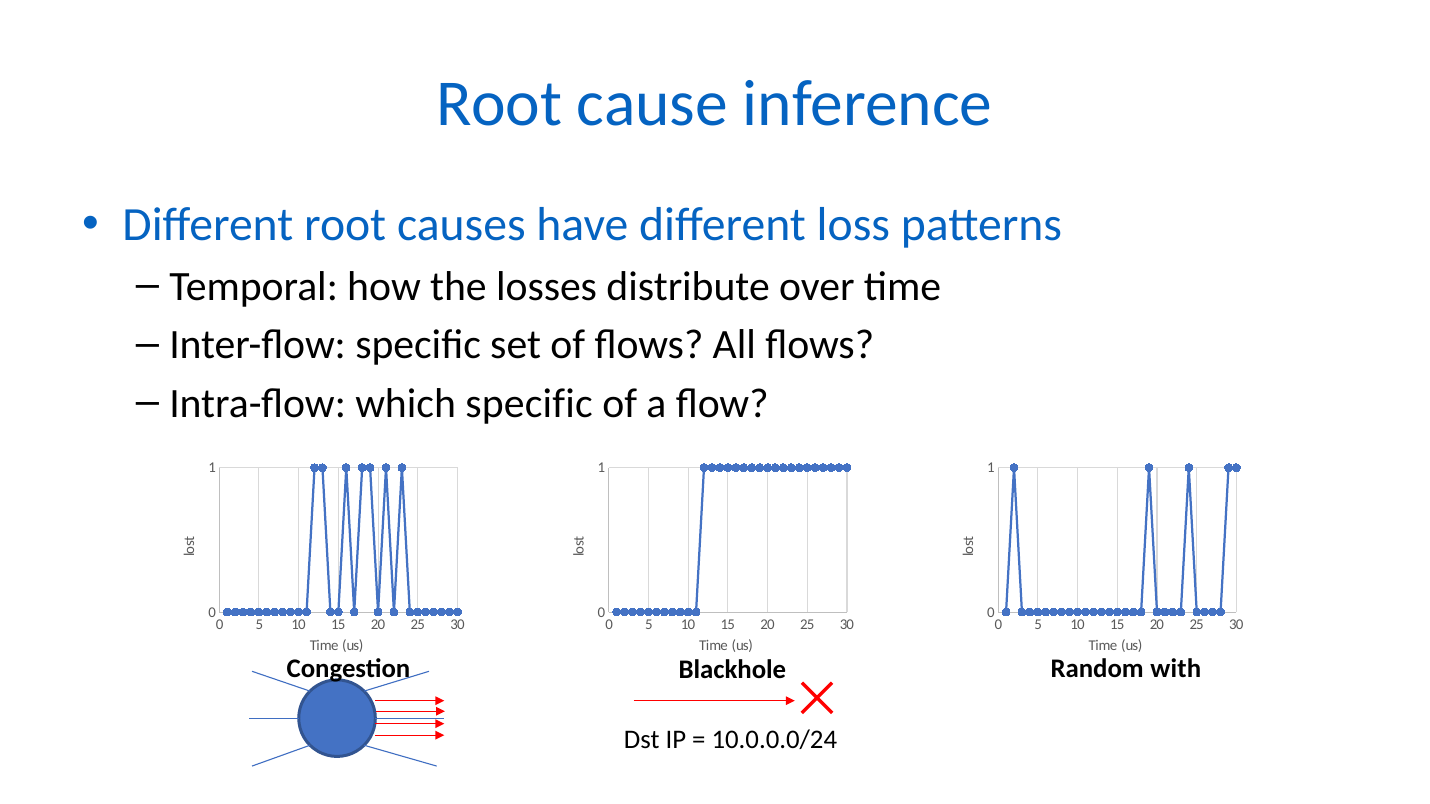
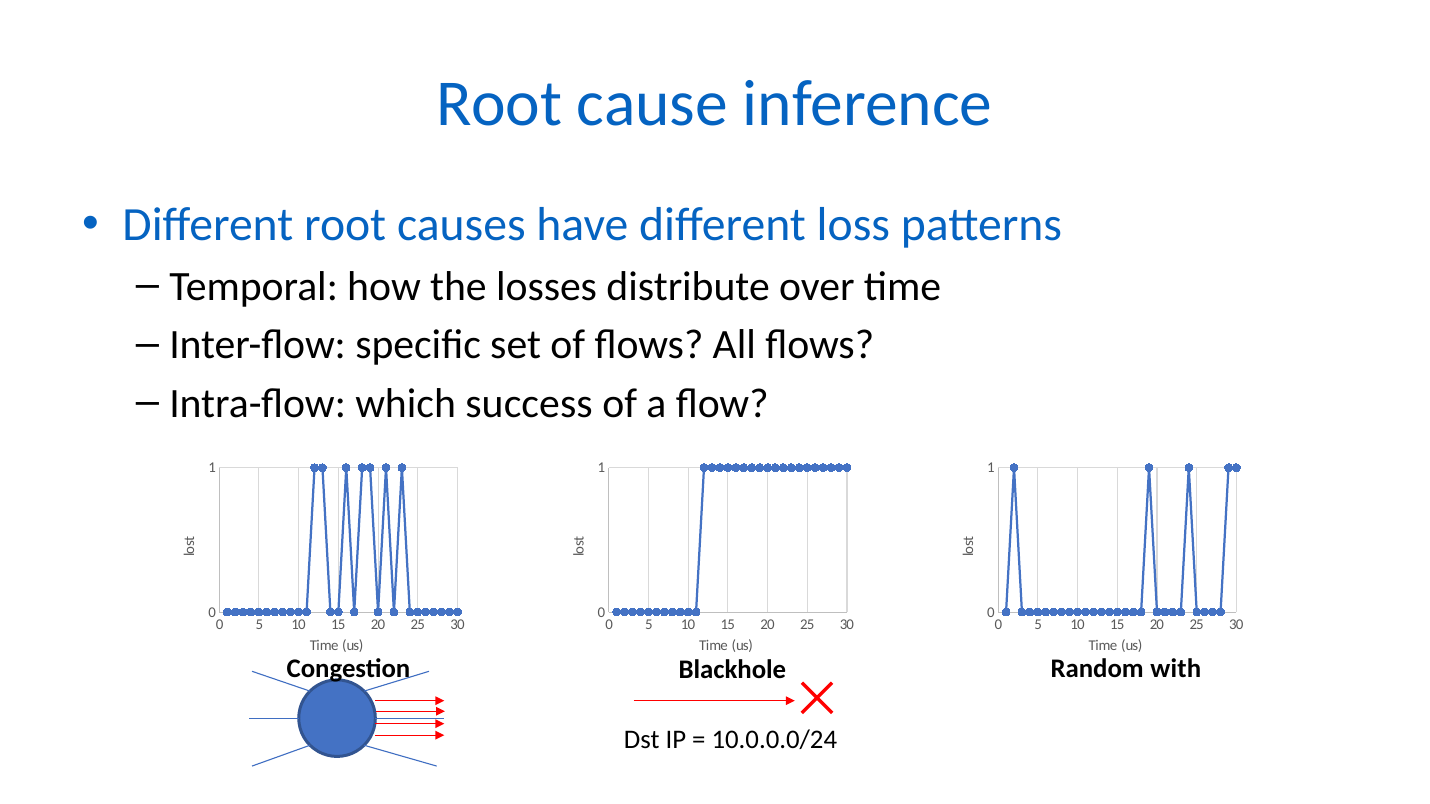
which specific: specific -> success
